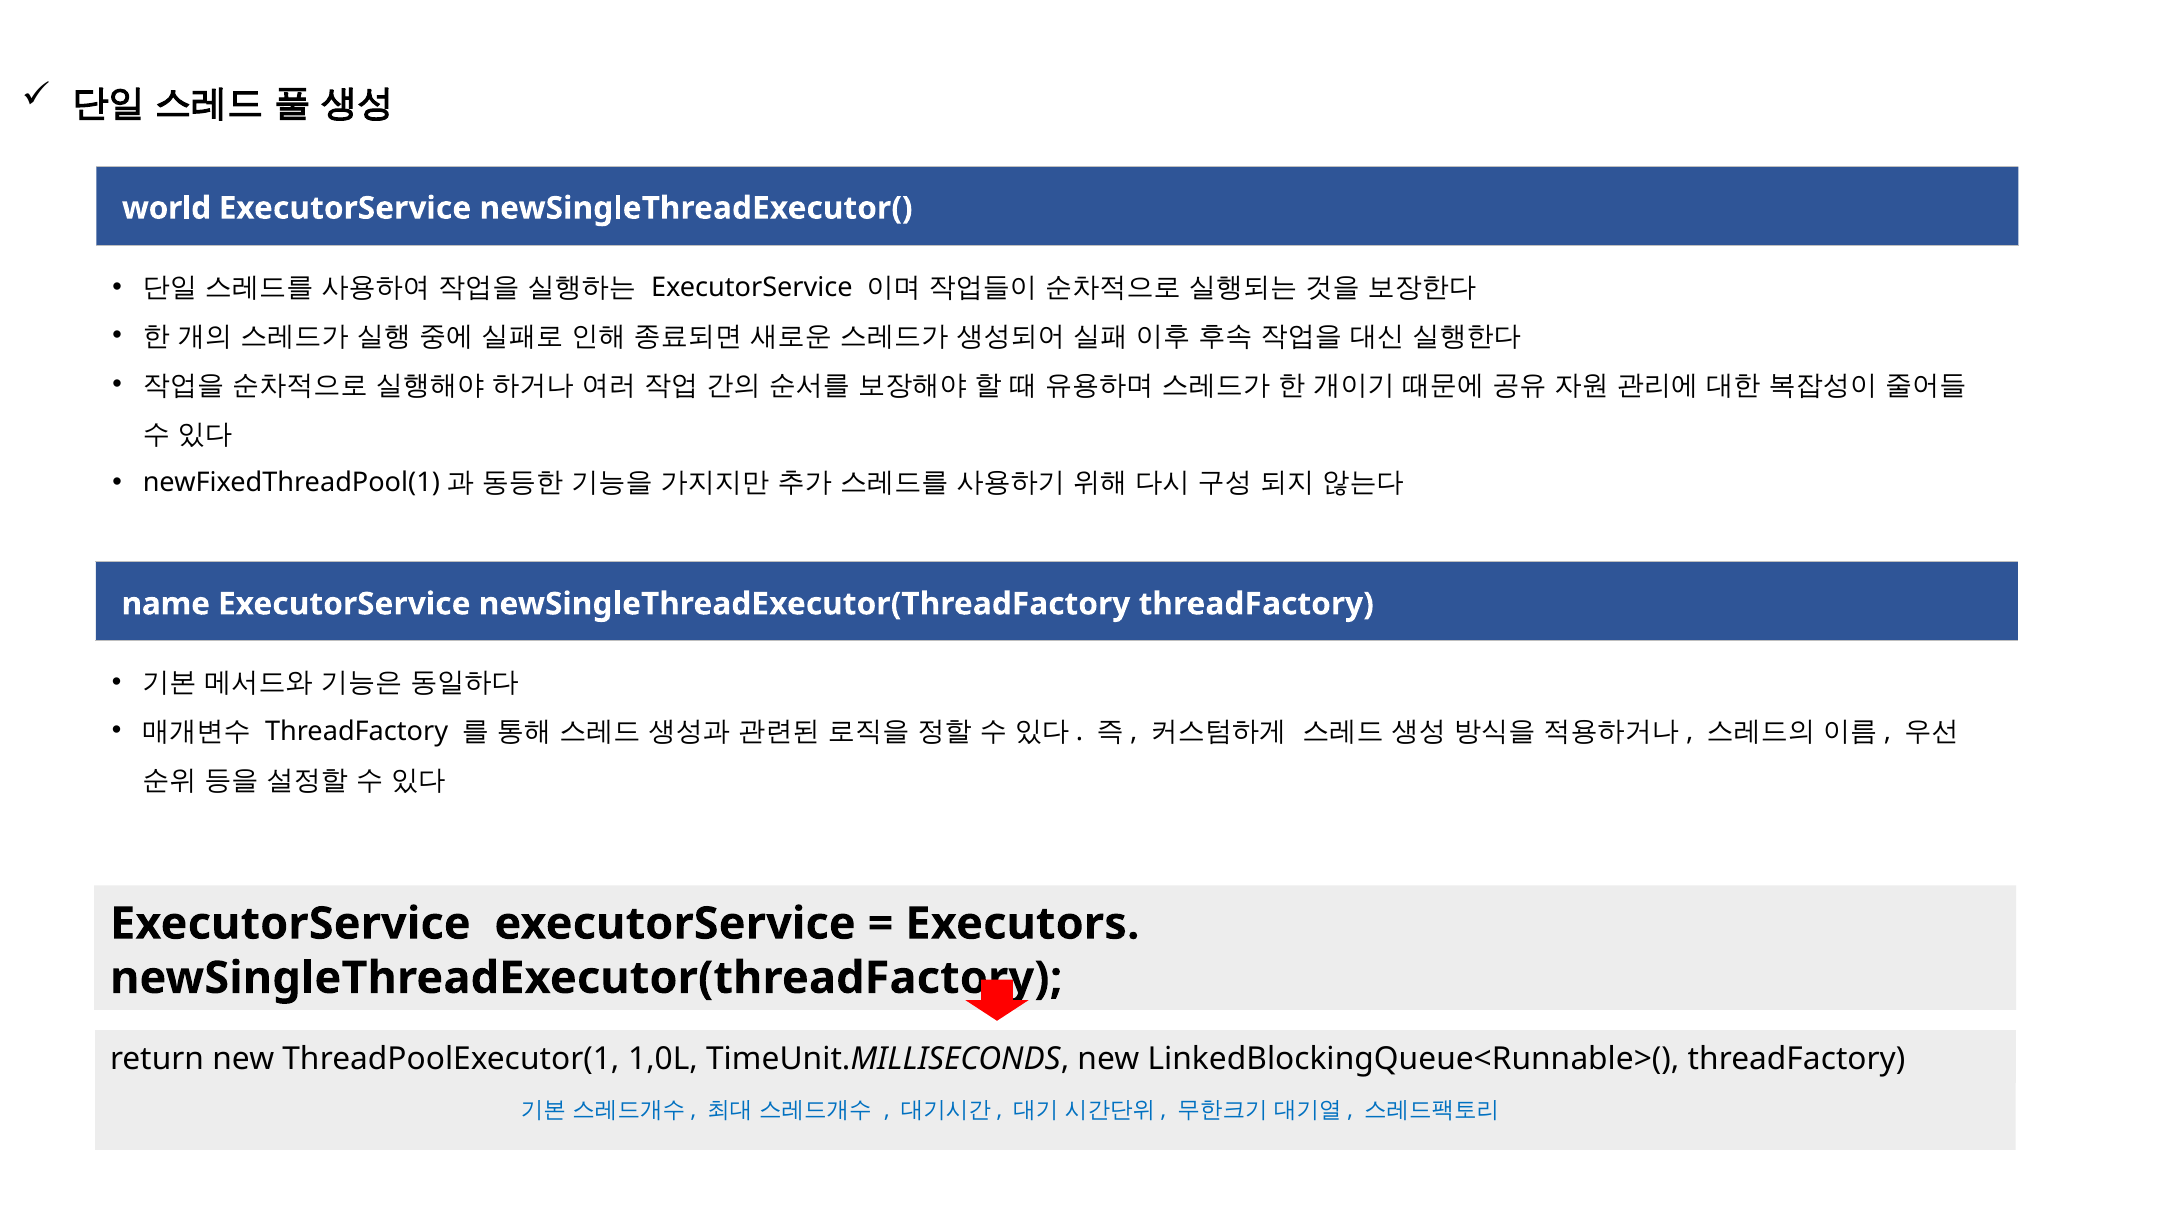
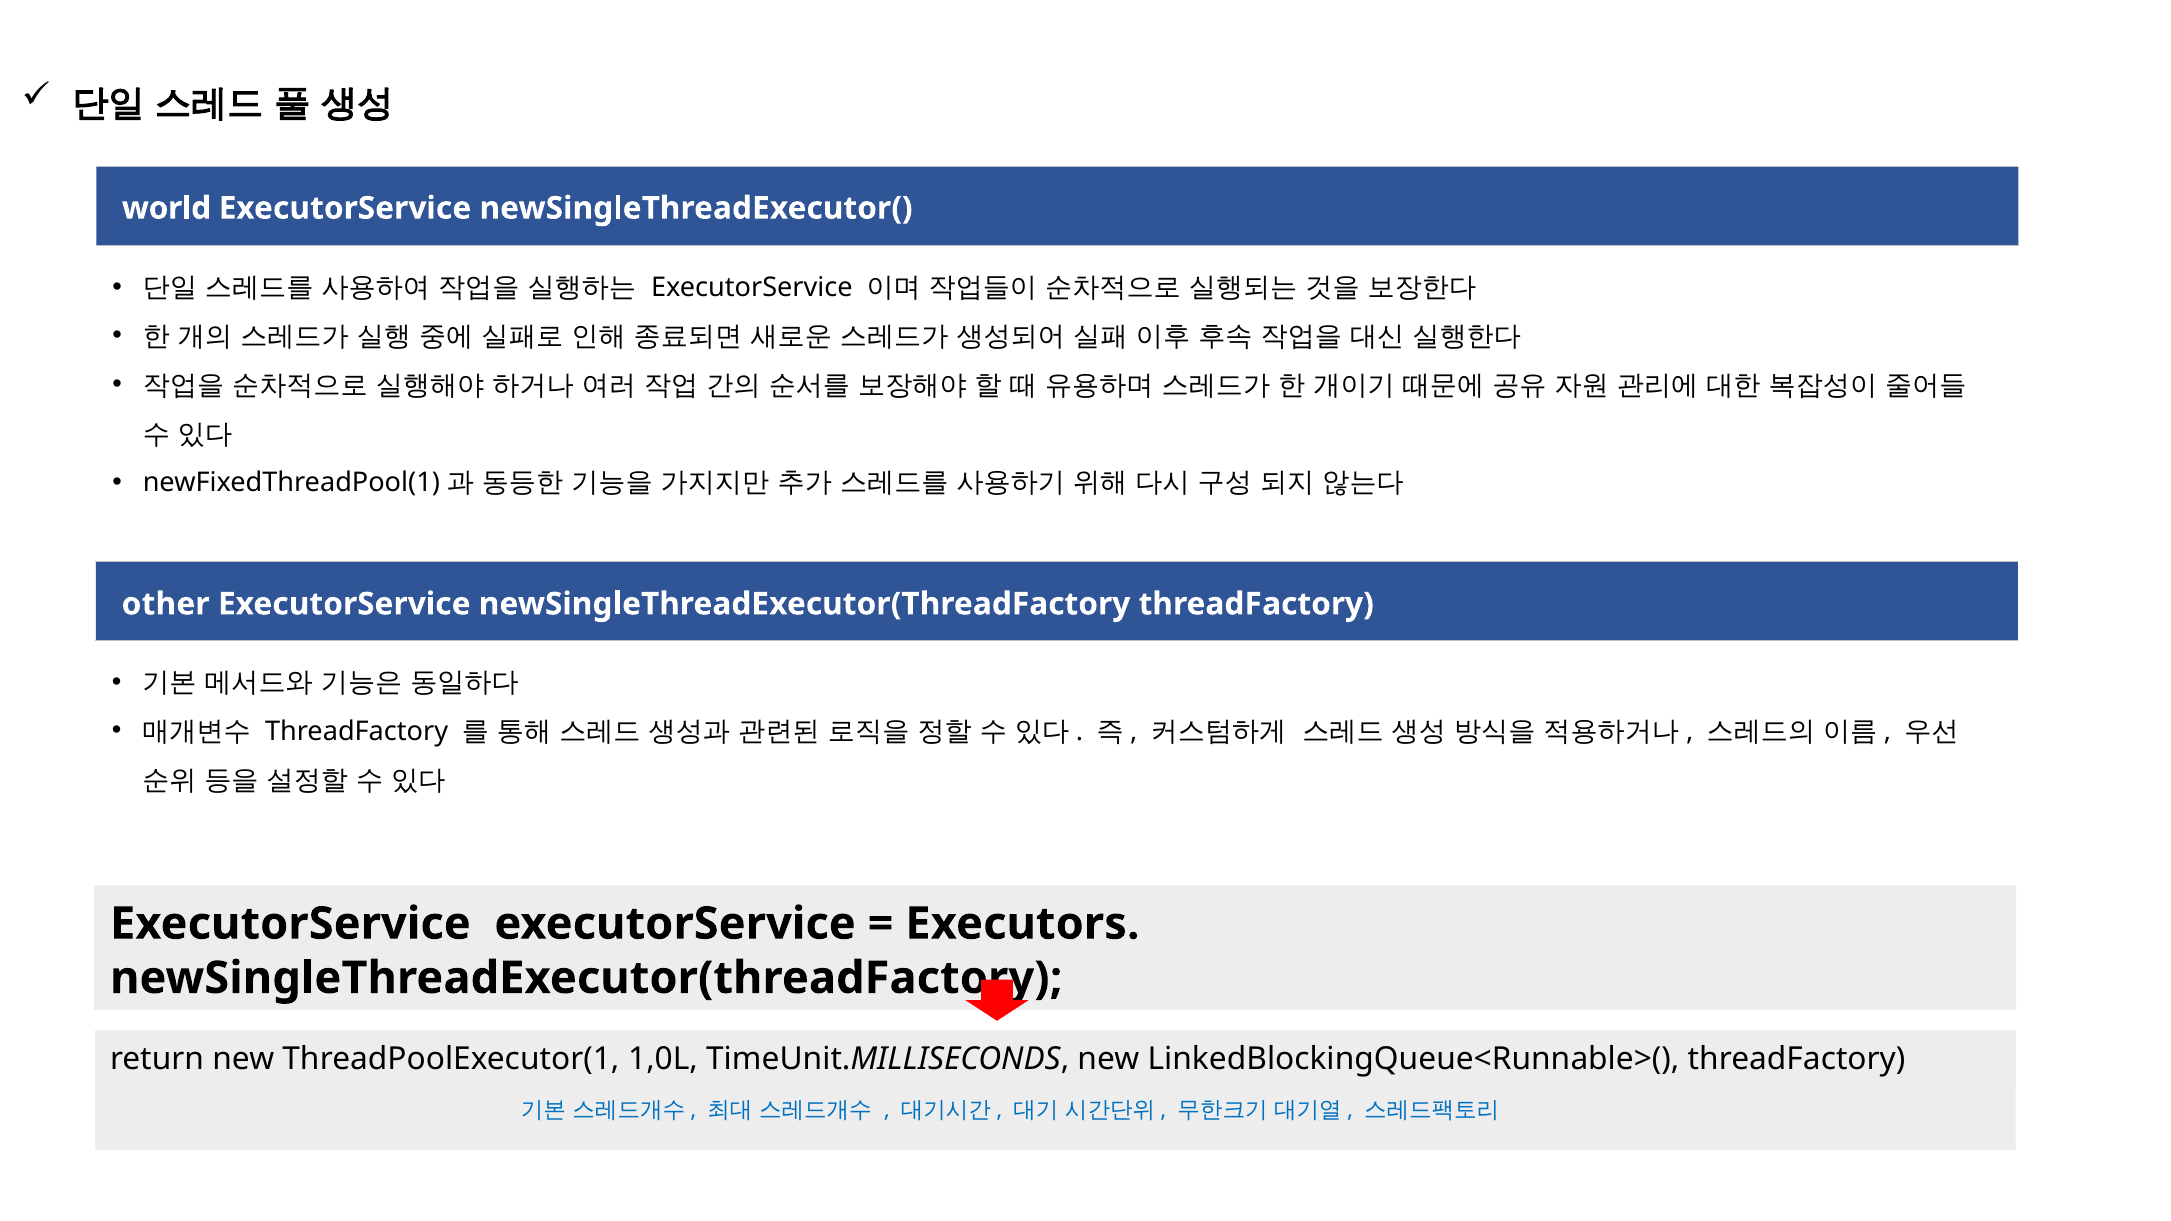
name: name -> other
